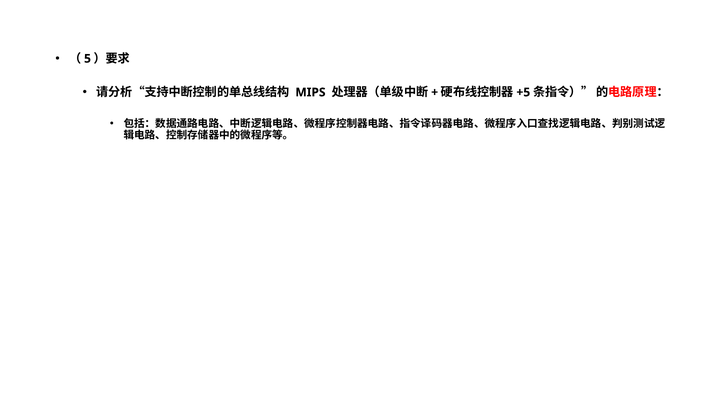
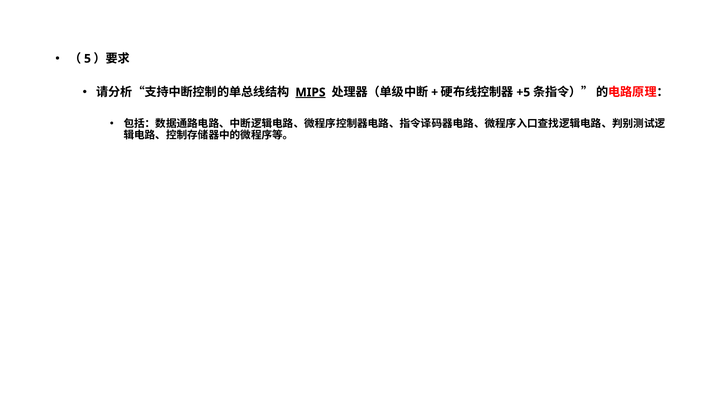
MIPS underline: none -> present
